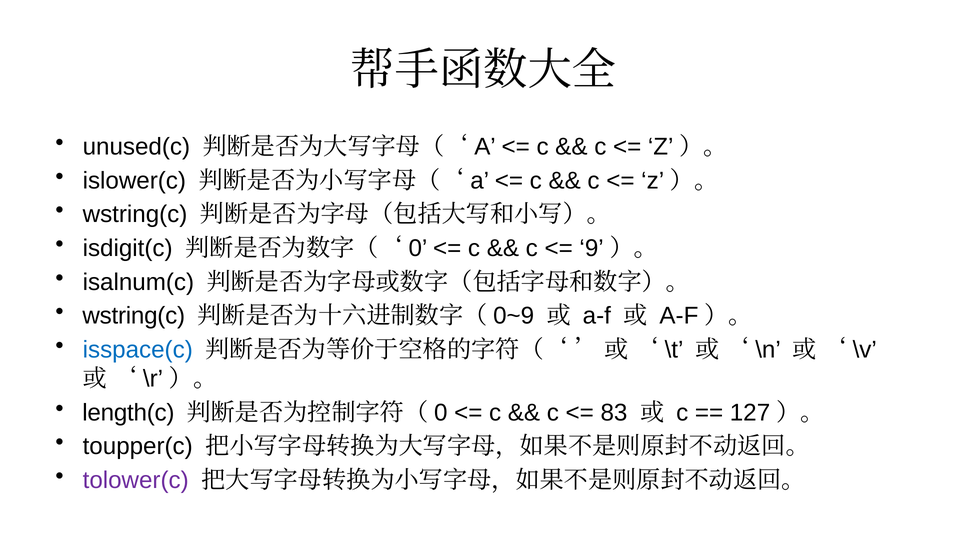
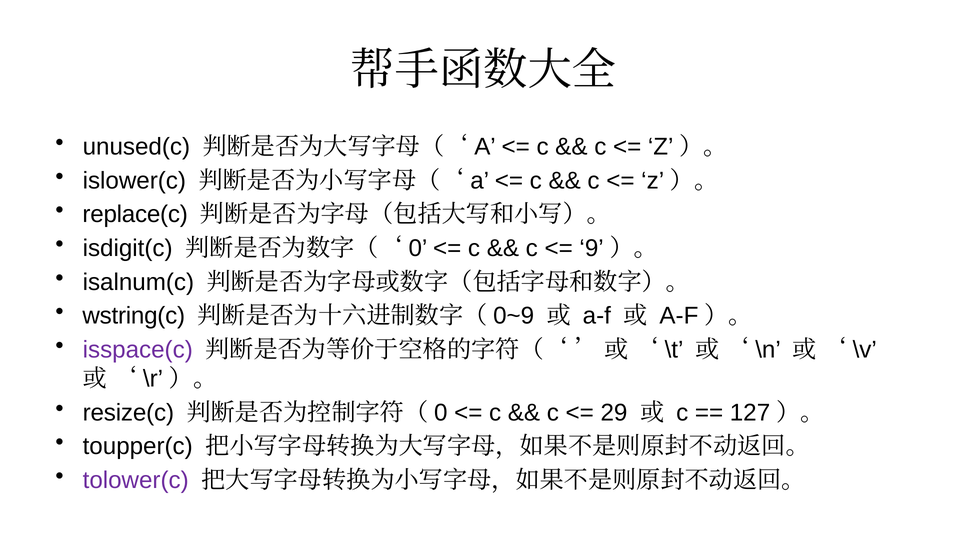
wstring(c at (135, 214): wstring(c -> replace(c
isspace(c colour: blue -> purple
length(c: length(c -> resize(c
83: 83 -> 29
